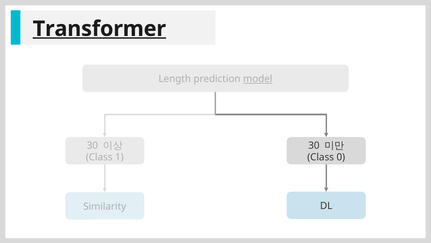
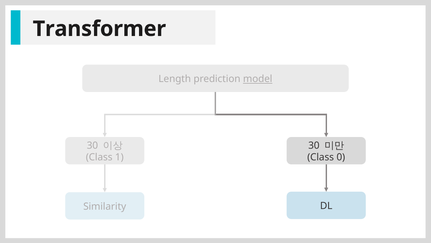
Transformer underline: present -> none
